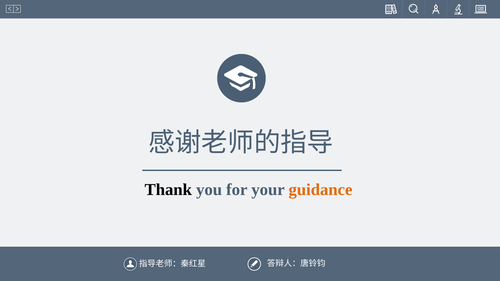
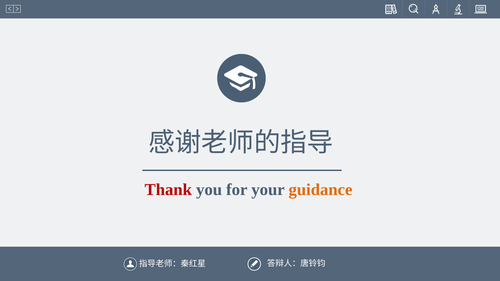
Thank colour: black -> red
